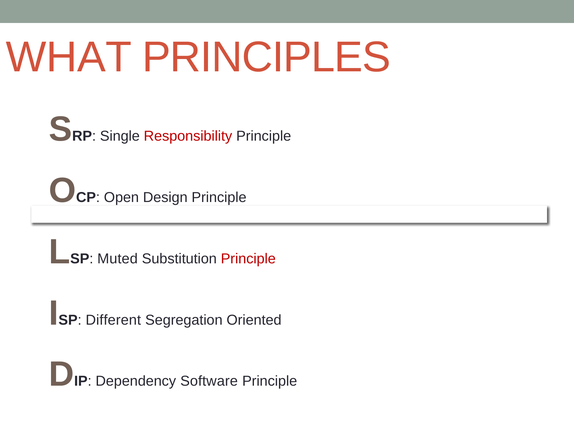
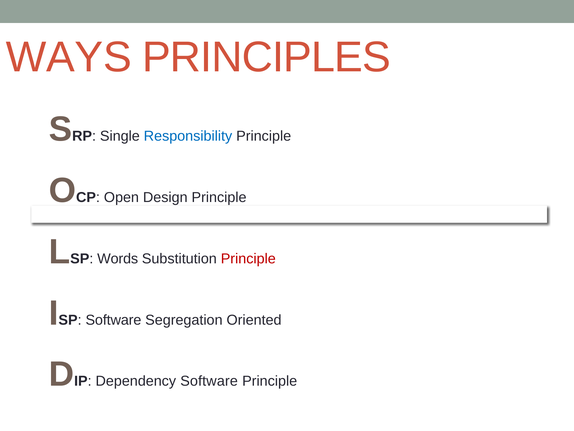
WHAT: WHAT -> WAYS
Responsibility colour: red -> blue
Muted: Muted -> Words
Different at (113, 320): Different -> Software
